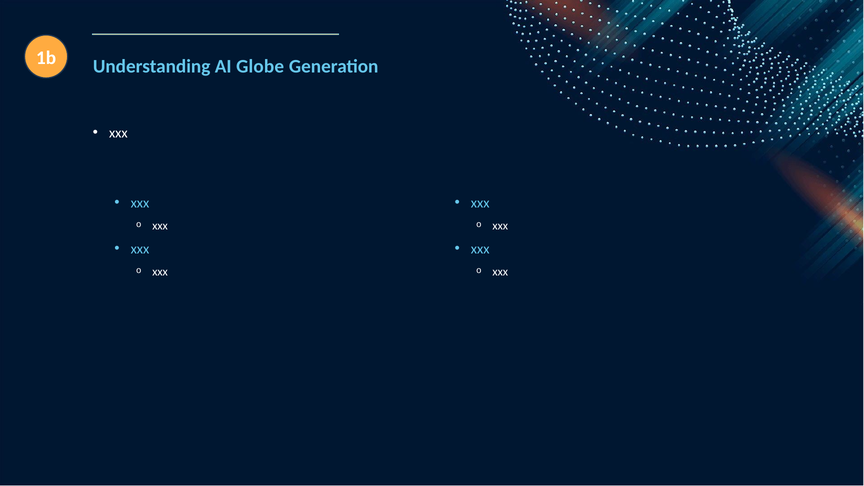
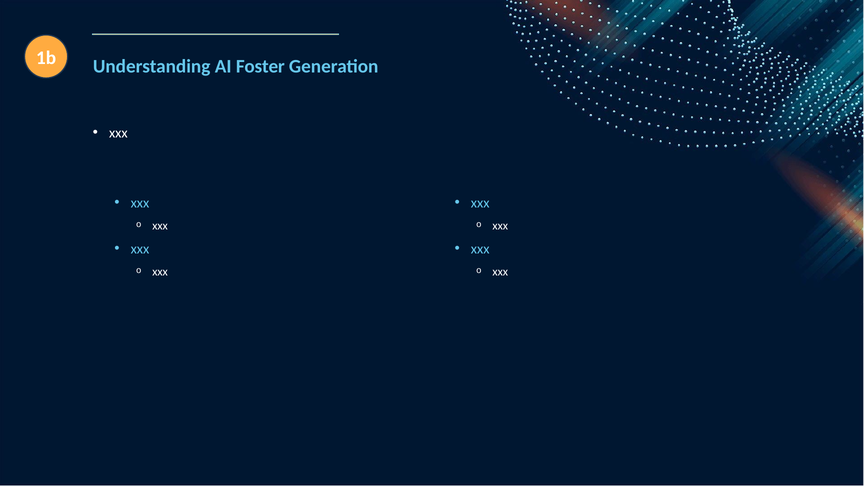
Globe: Globe -> Foster
